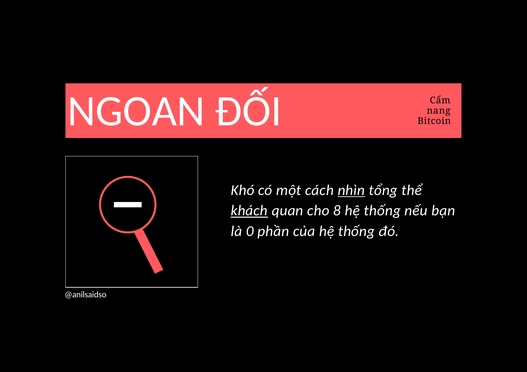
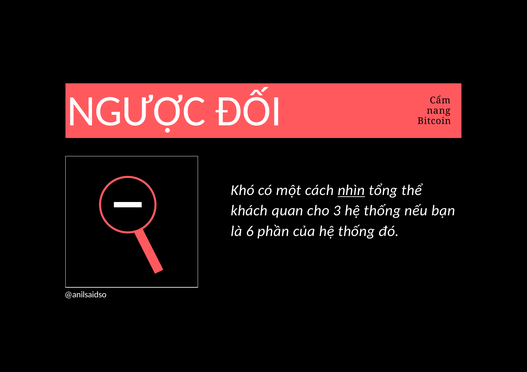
NGOAN: NGOAN -> NGƯỢC
khách underline: present -> none
8: 8 -> 3
0: 0 -> 6
